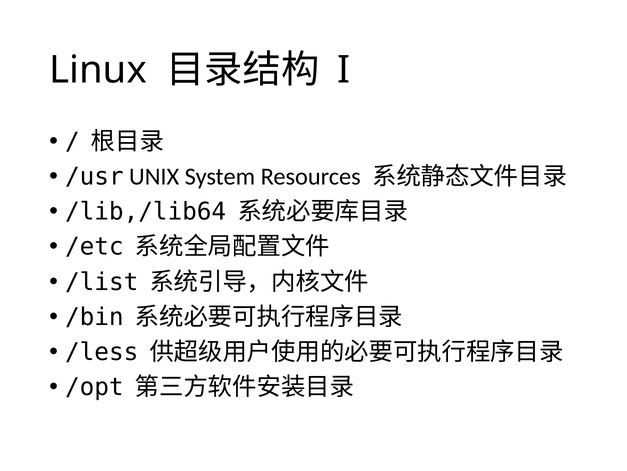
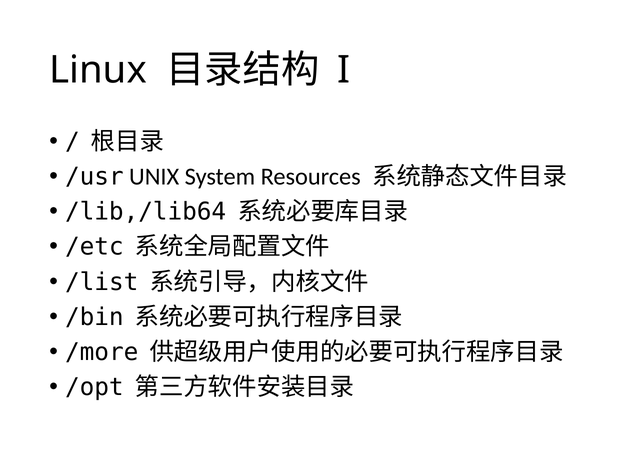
/less: /less -> /more
